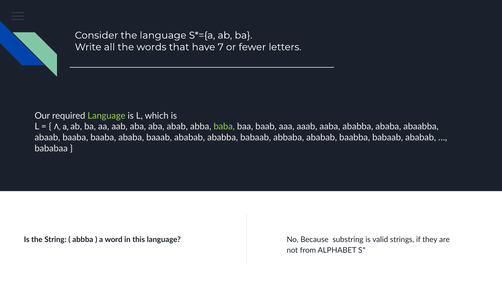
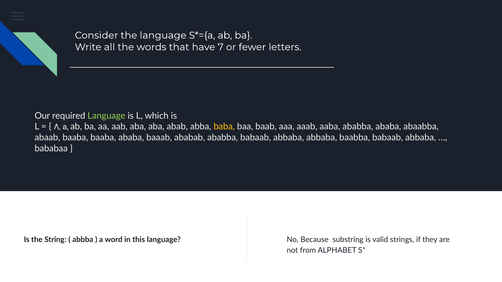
baba colour: light green -> yellow
abbaba ababab: ababab -> abbaba
baabba babaab ababab: ababab -> abbaba
